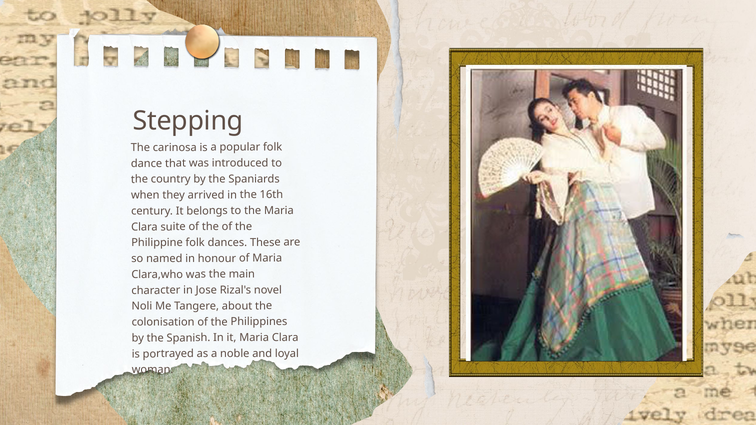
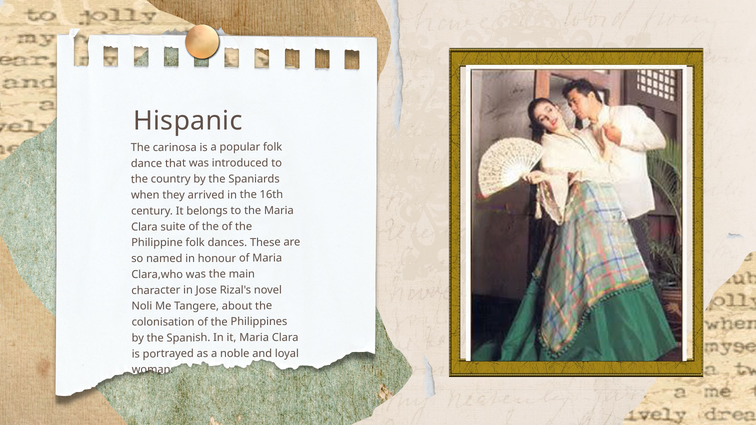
Stepping: Stepping -> Hispanic
